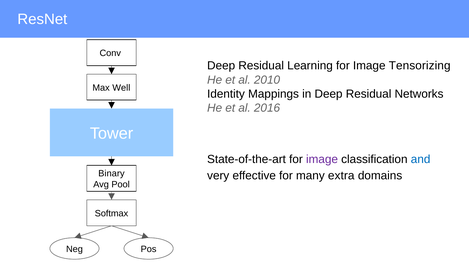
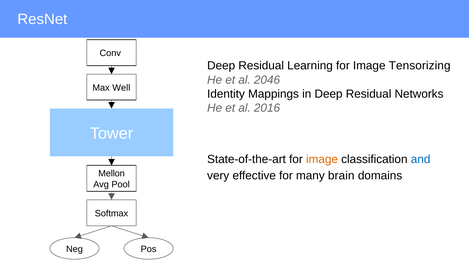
2010: 2010 -> 2046
image at (322, 159) colour: purple -> orange
Binary: Binary -> Mellon
extra: extra -> brain
